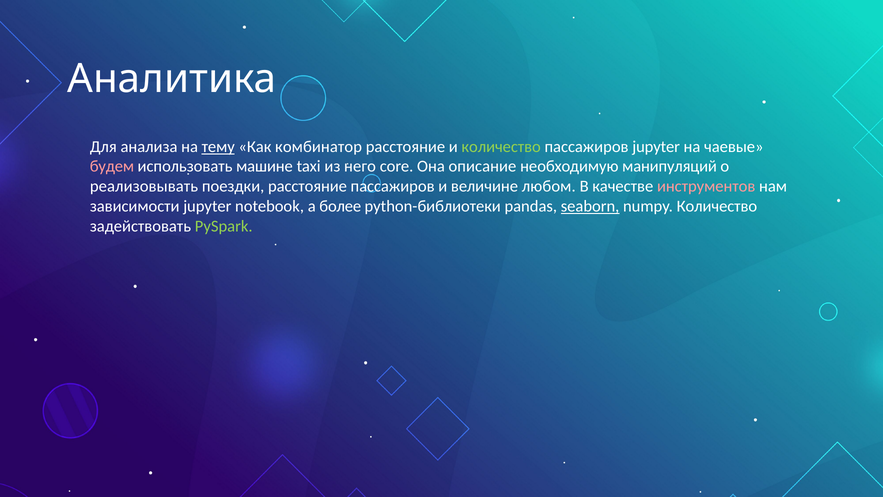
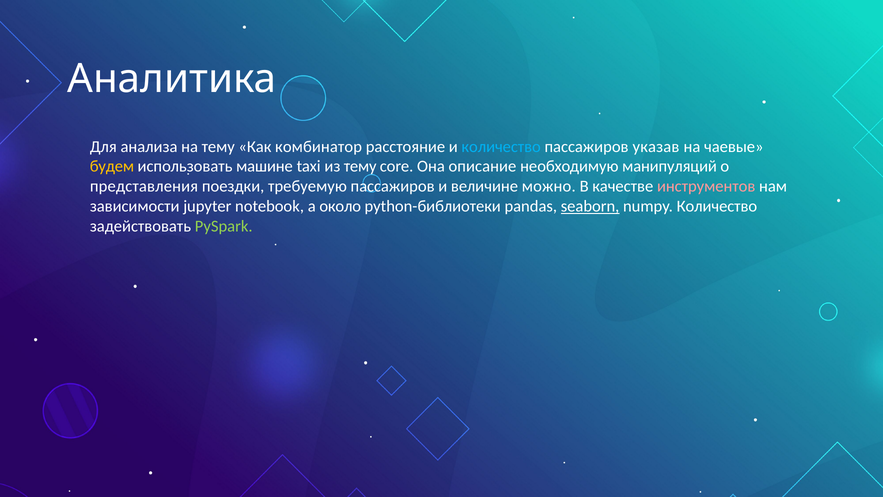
тему at (218, 147) underline: present -> none
количество at (501, 147) colour: light green -> light blue
пассажиров jupyter: jupyter -> указав
будем colour: pink -> yellow
из него: него -> тему
реализовывать: реализовывать -> представления
поездки расстояние: расстояние -> требуемую
любом: любом -> можно
более: более -> около
